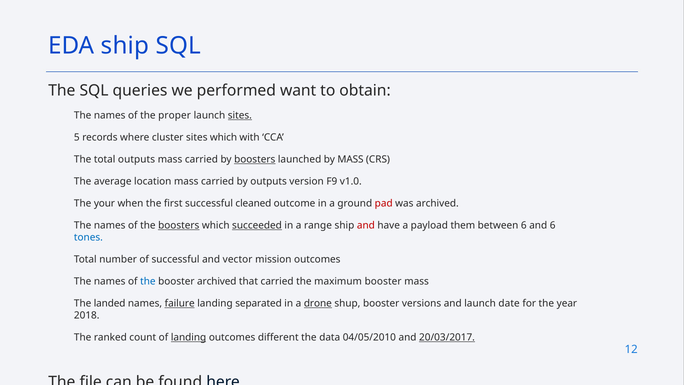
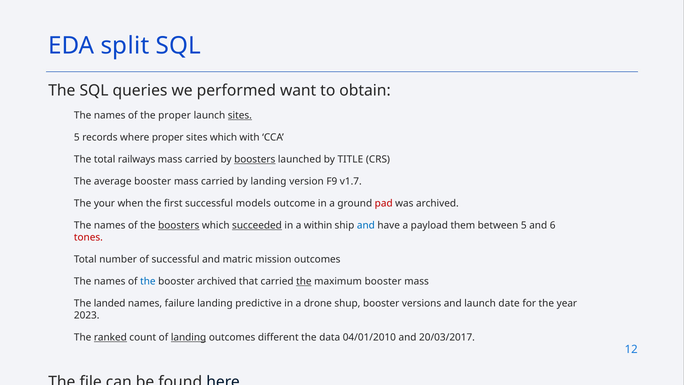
EDA ship: ship -> split
where cluster: cluster -> proper
total outputs: outputs -> railways
by MASS: MASS -> TITLE
average location: location -> booster
by outputs: outputs -> landing
v1.0: v1.0 -> v1.7
cleaned: cleaned -> models
range: range -> within
and at (366, 225) colour: red -> blue
between 6: 6 -> 5
tones colour: blue -> red
vector: vector -> matric
the at (304, 281) underline: none -> present
failure underline: present -> none
separated: separated -> predictive
drone underline: present -> none
2018: 2018 -> 2023
ranked underline: none -> present
04/05/2010: 04/05/2010 -> 04/01/2010
20/03/2017 underline: present -> none
